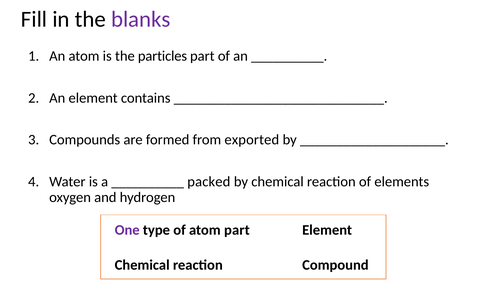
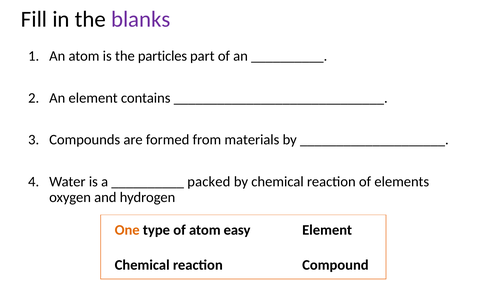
exported: exported -> materials
One colour: purple -> orange
atom part: part -> easy
